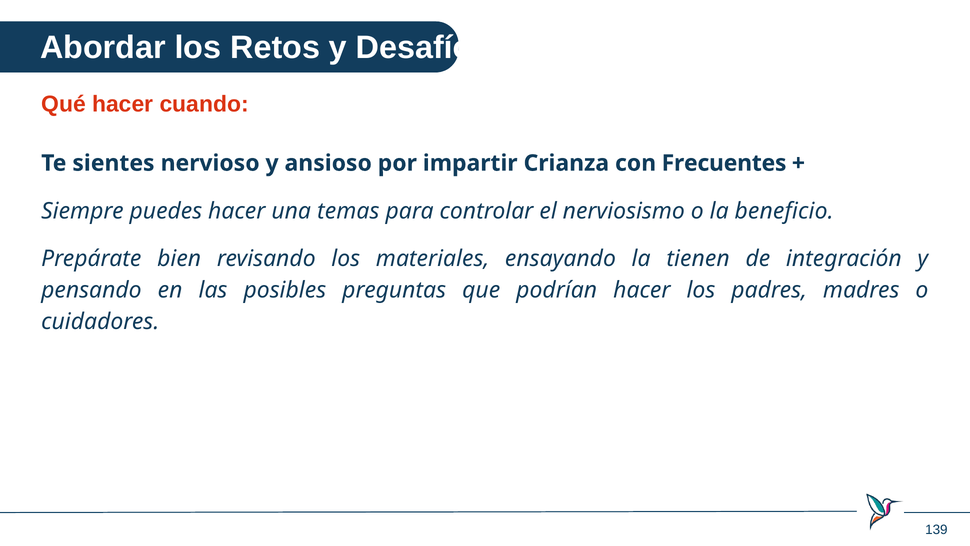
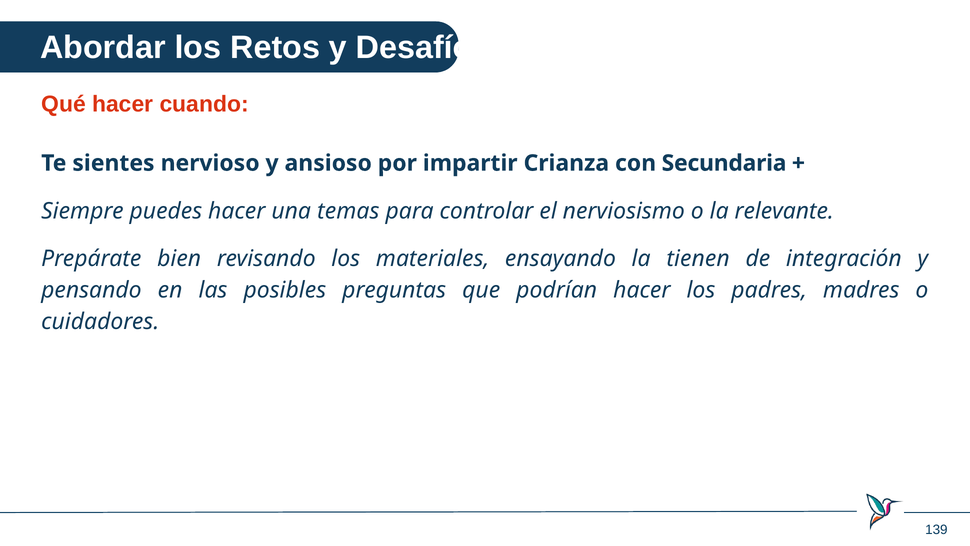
Frecuentes: Frecuentes -> Secundaria
beneficio: beneficio -> relevante
